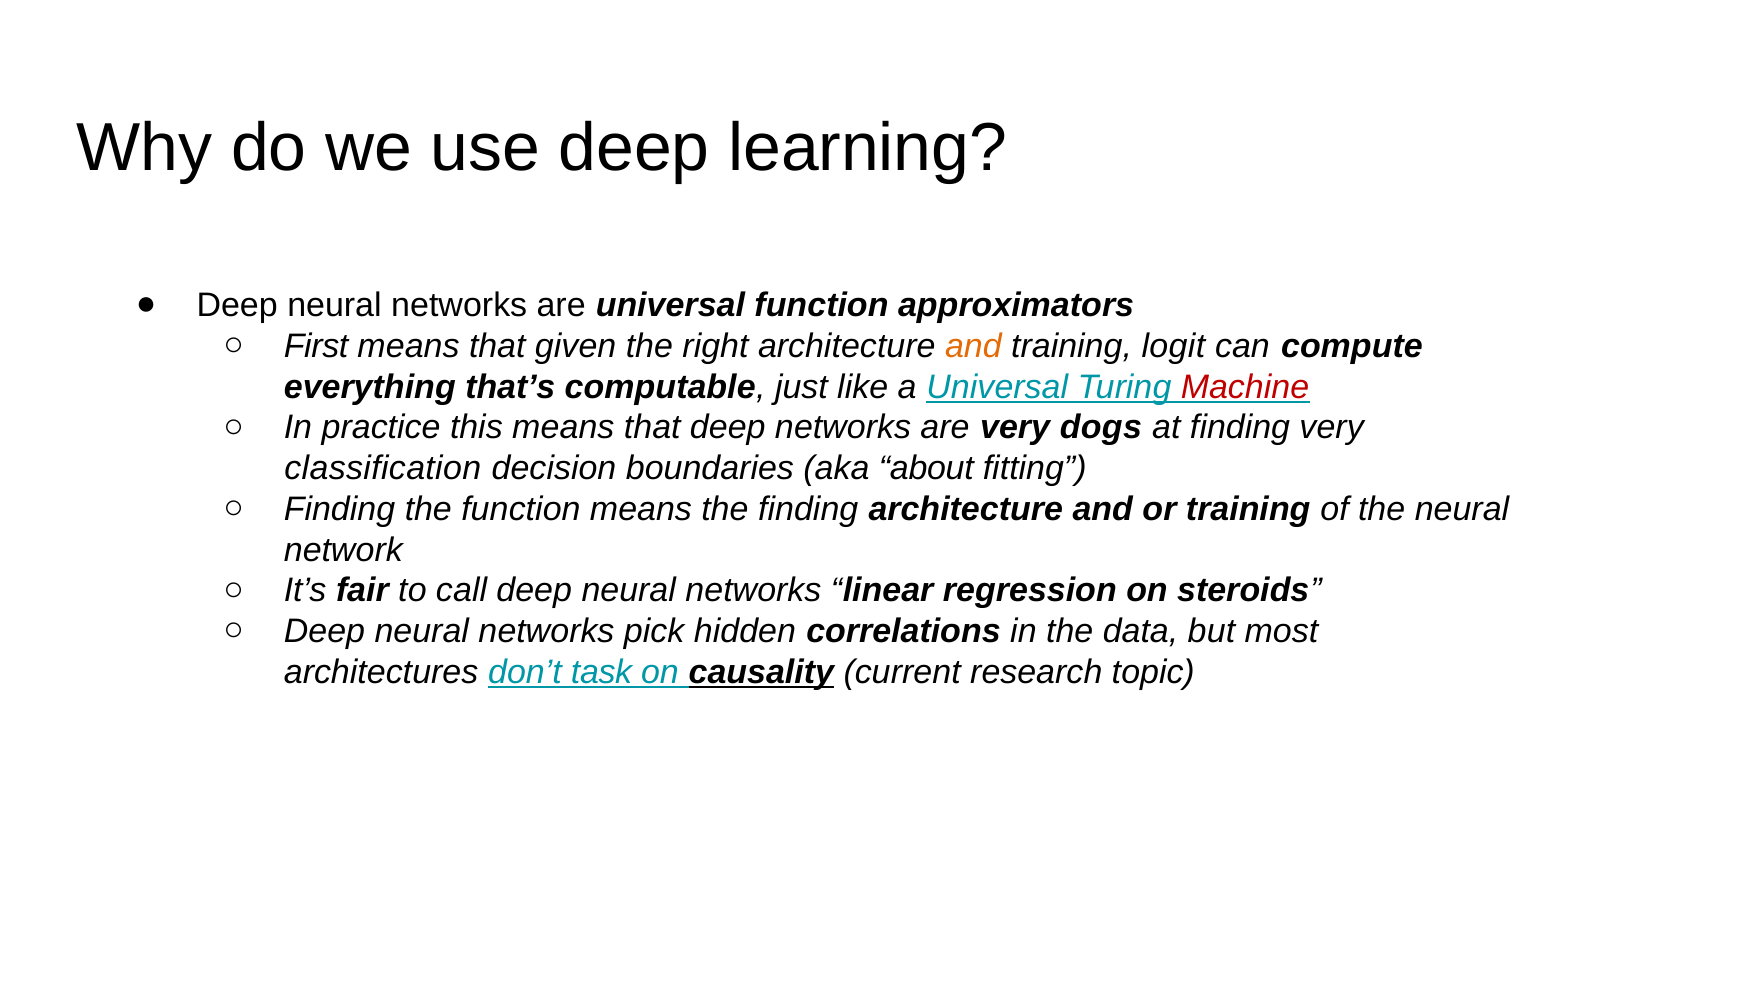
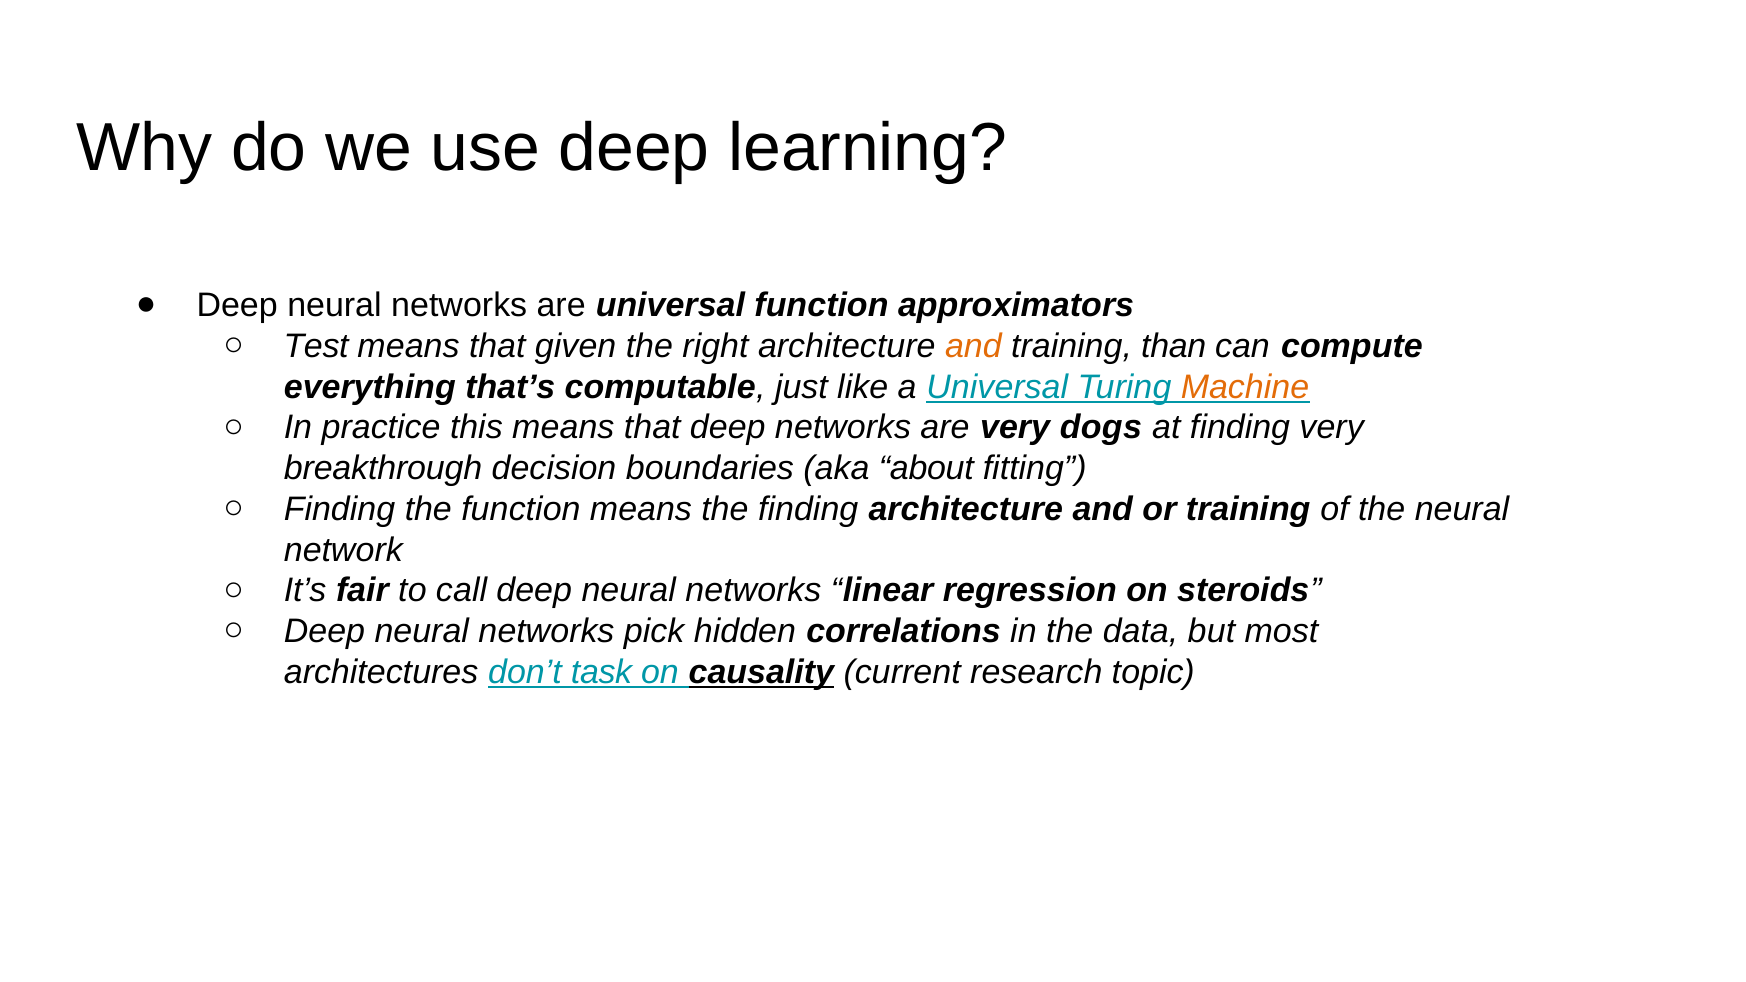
First: First -> Test
logit: logit -> than
Machine colour: red -> orange
classification: classification -> breakthrough
